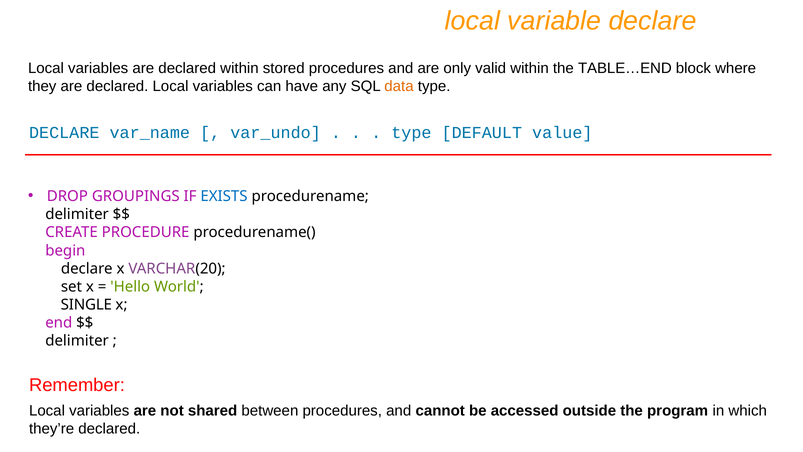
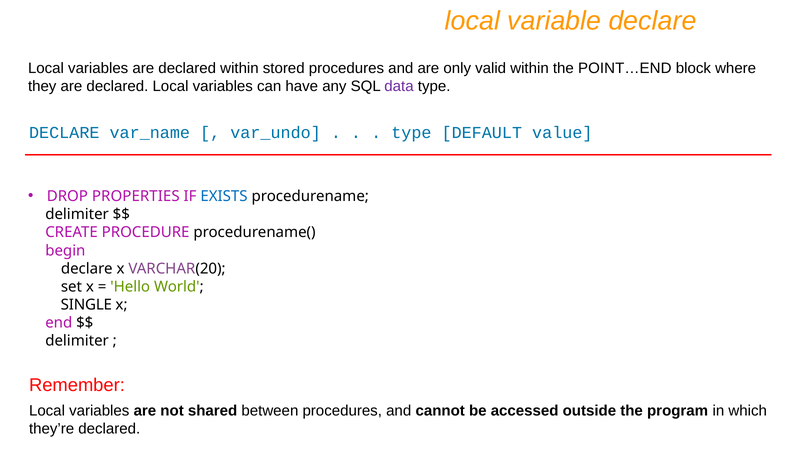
TABLE…END: TABLE…END -> POINT…END
data colour: orange -> purple
GROUPINGS: GROUPINGS -> PROPERTIES
